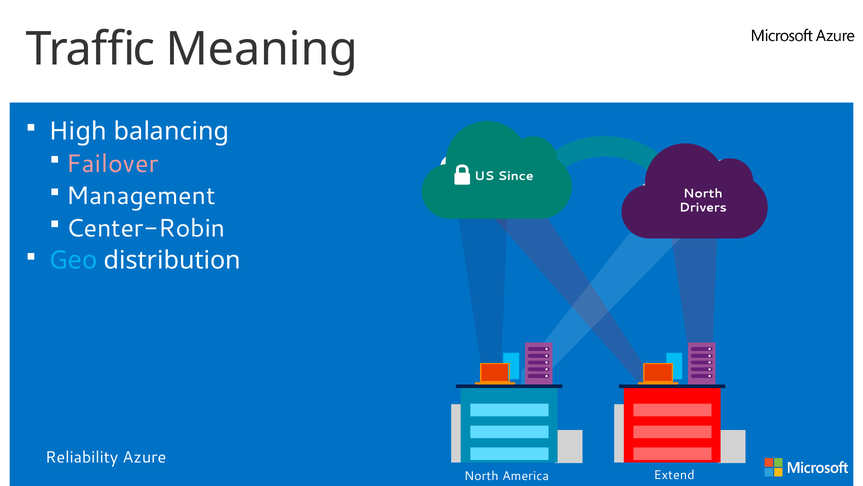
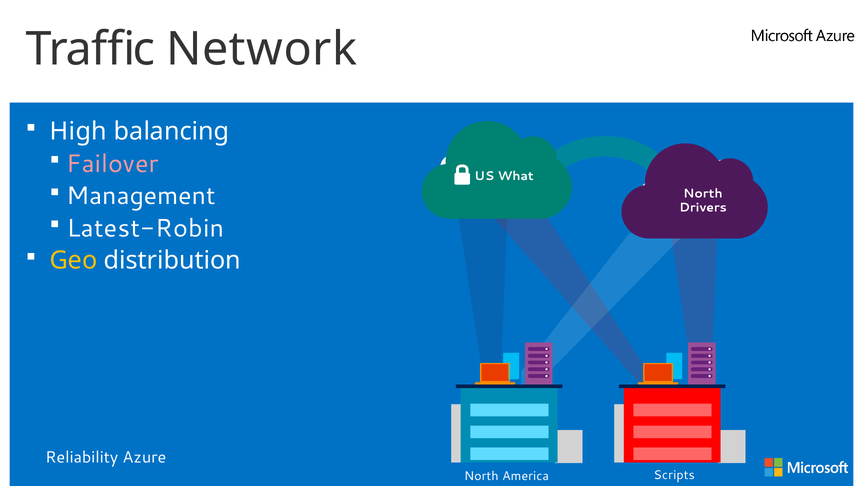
Meaning: Meaning -> Network
Since: Since -> What
Center-Robin: Center-Robin -> Latest-Robin
Geo colour: light blue -> yellow
Extend: Extend -> Scripts
